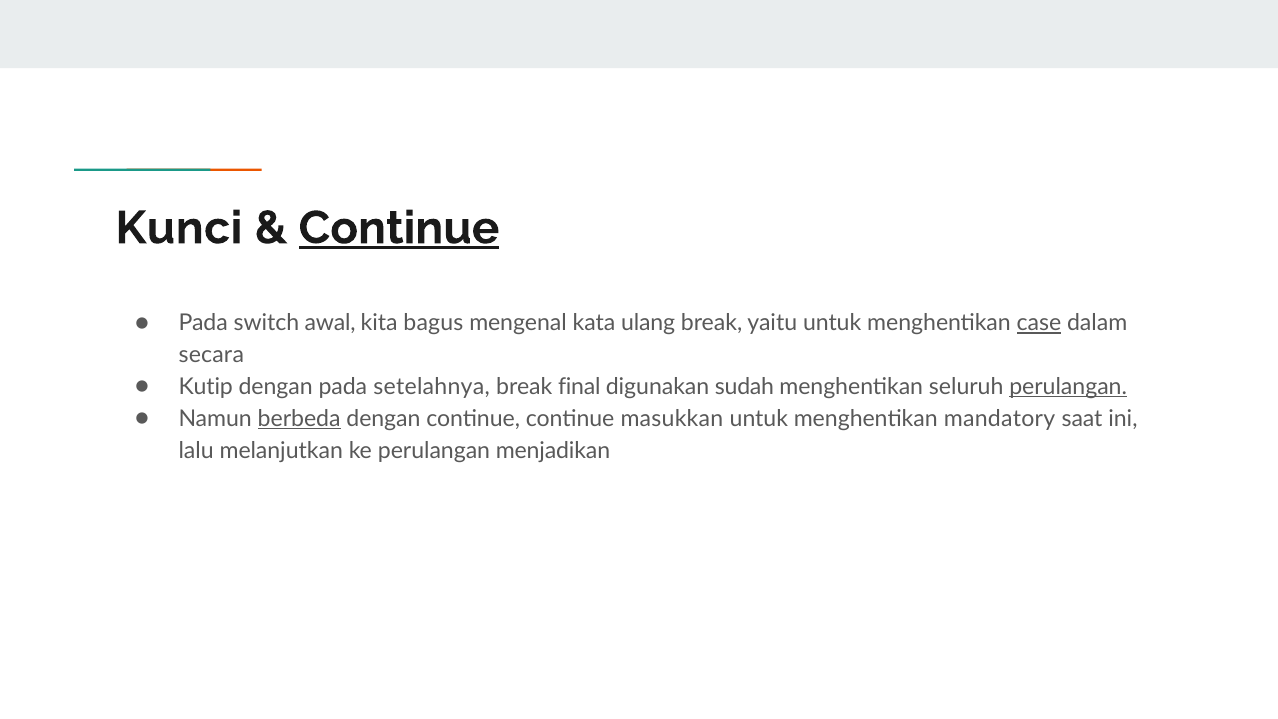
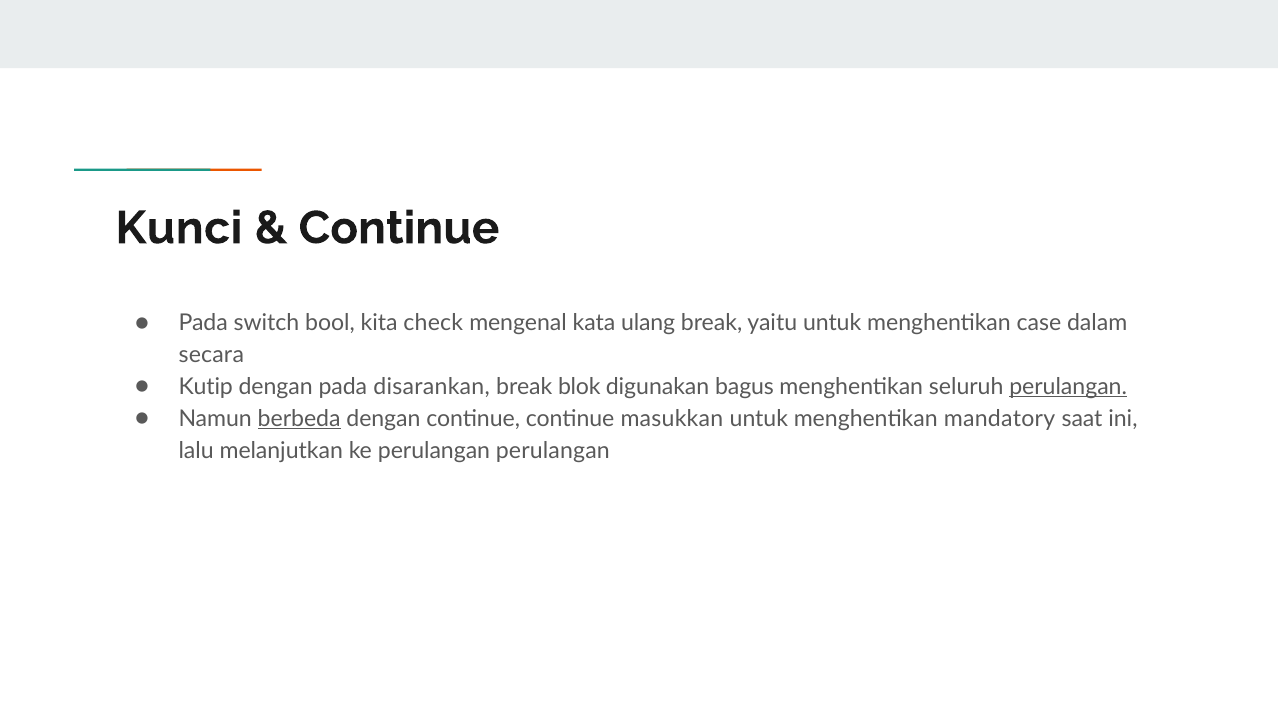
Continue at (399, 228) underline: present -> none
awal: awal -> bool
bagus: bagus -> check
case underline: present -> none
setelahnya: setelahnya -> disarankan
final: final -> blok
sudah: sudah -> bagus
perulangan menjadikan: menjadikan -> perulangan
